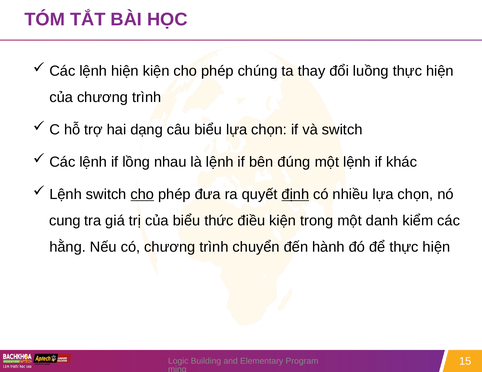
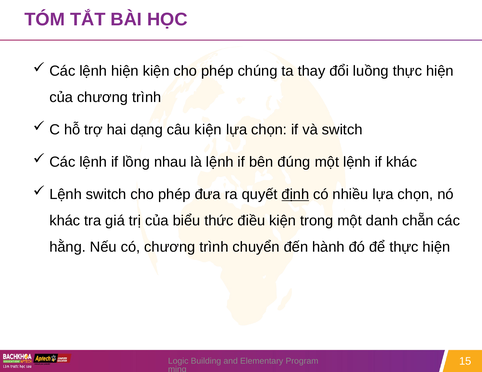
câu biểu: biểu -> kiện
cho at (142, 195) underline: present -> none
cung at (65, 221): cung -> khác
kiểm: kiểm -> chẵn
